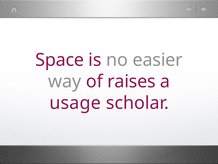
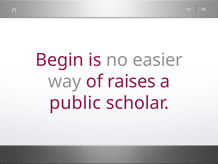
Space: Space -> Begin
usage: usage -> public
